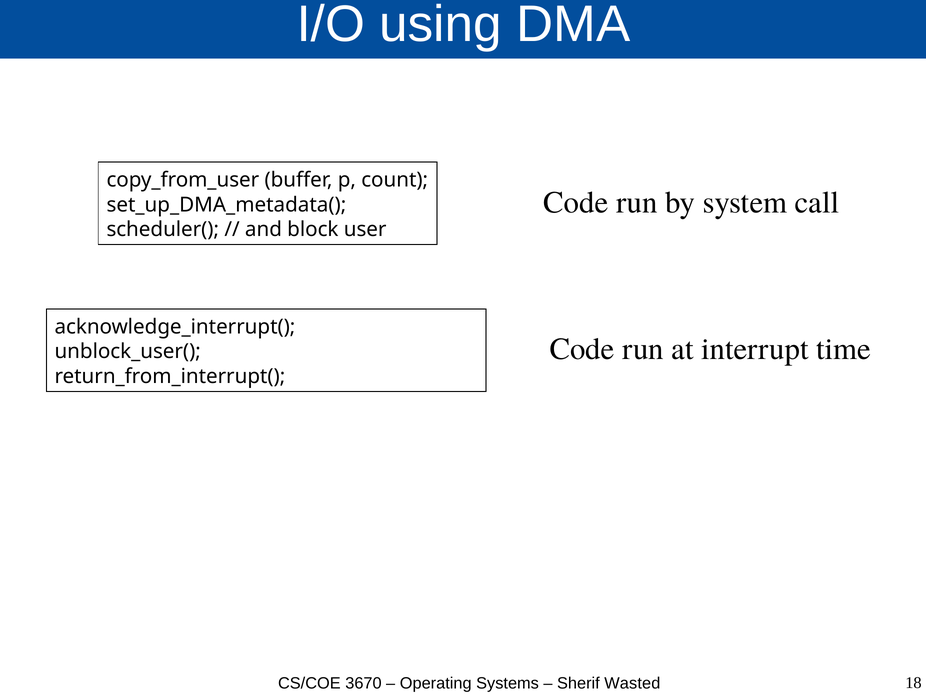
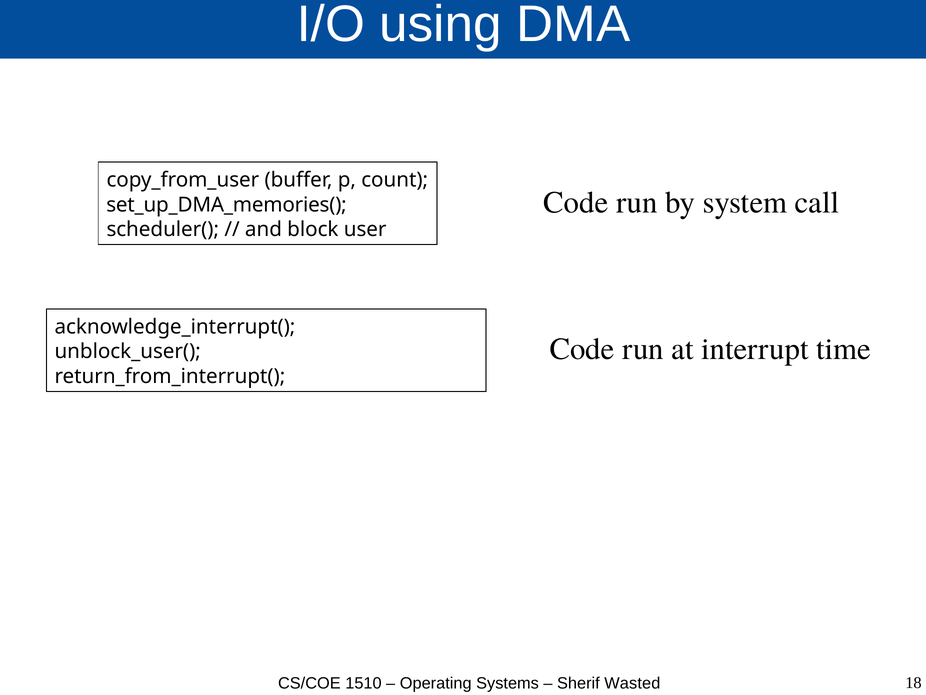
set_up_DMA_metadata(: set_up_DMA_metadata( -> set_up_DMA_memories(
3670: 3670 -> 1510
